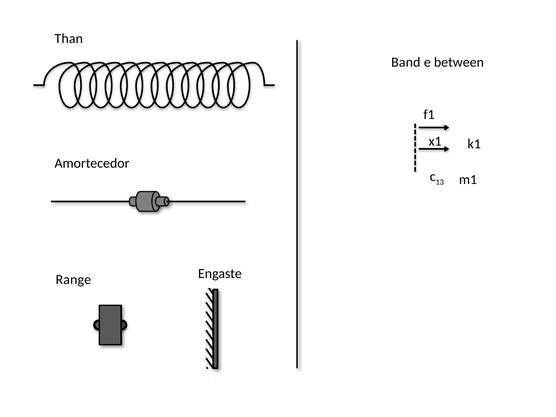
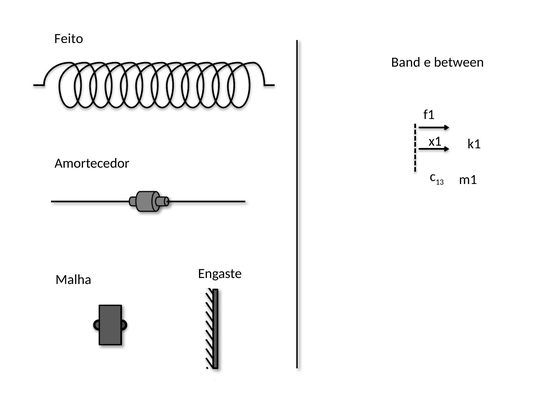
Than: Than -> Feito
Range: Range -> Malha
